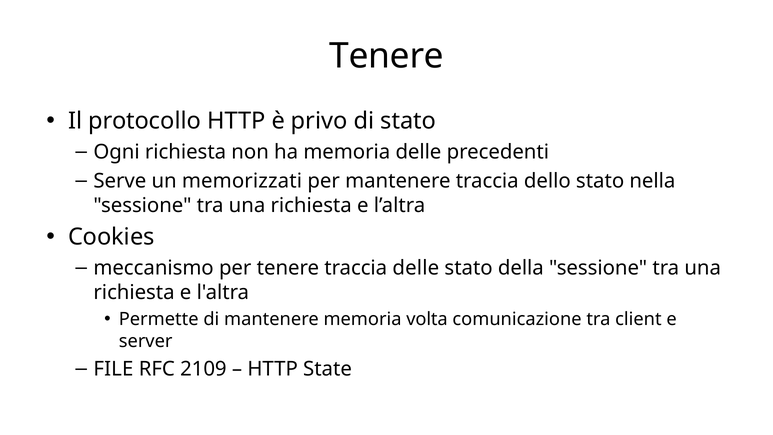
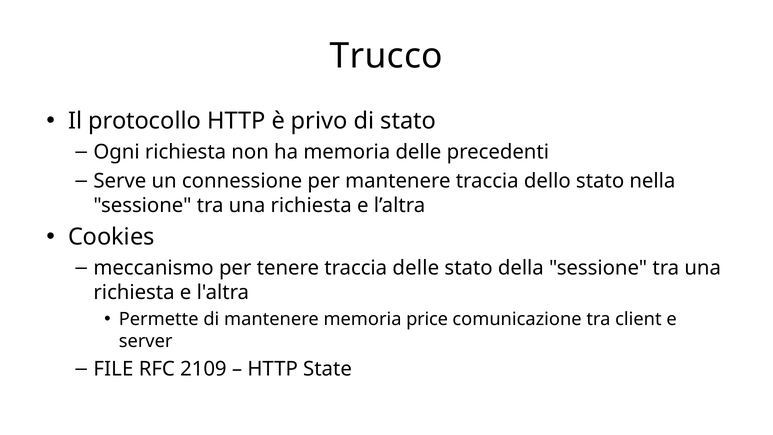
Tenere at (387, 56): Tenere -> Trucco
memorizzati: memorizzati -> connessione
volta: volta -> price
